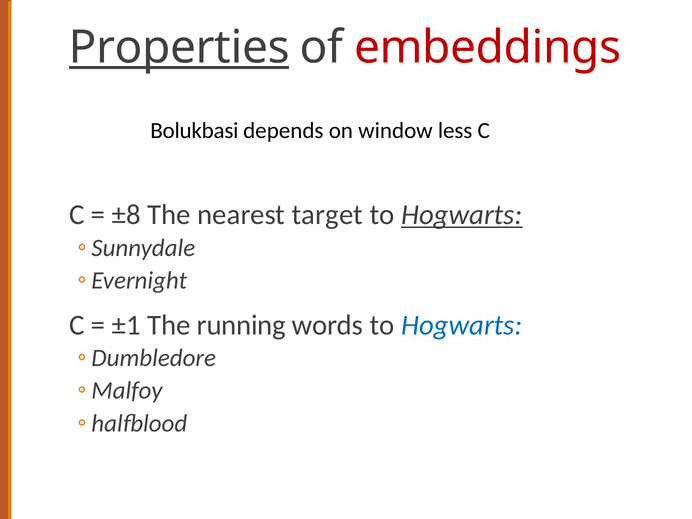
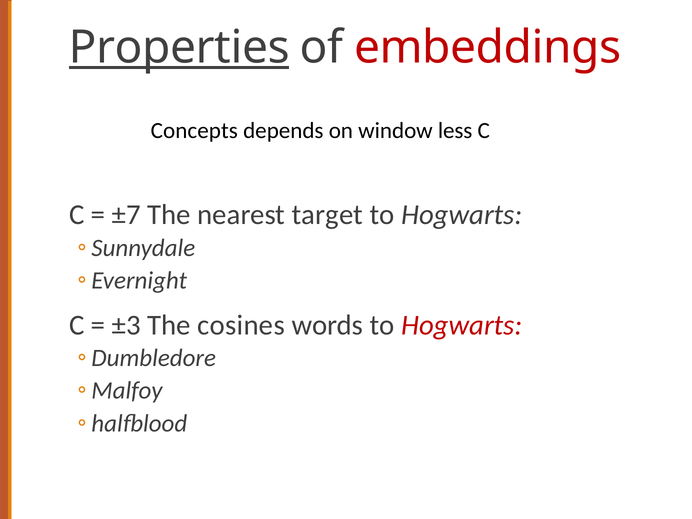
Bolukbasi: Bolukbasi -> Concepts
±8: ±8 -> ±7
Hogwarts at (462, 215) underline: present -> none
±1: ±1 -> ±3
running: running -> cosines
Hogwarts at (462, 325) colour: blue -> red
